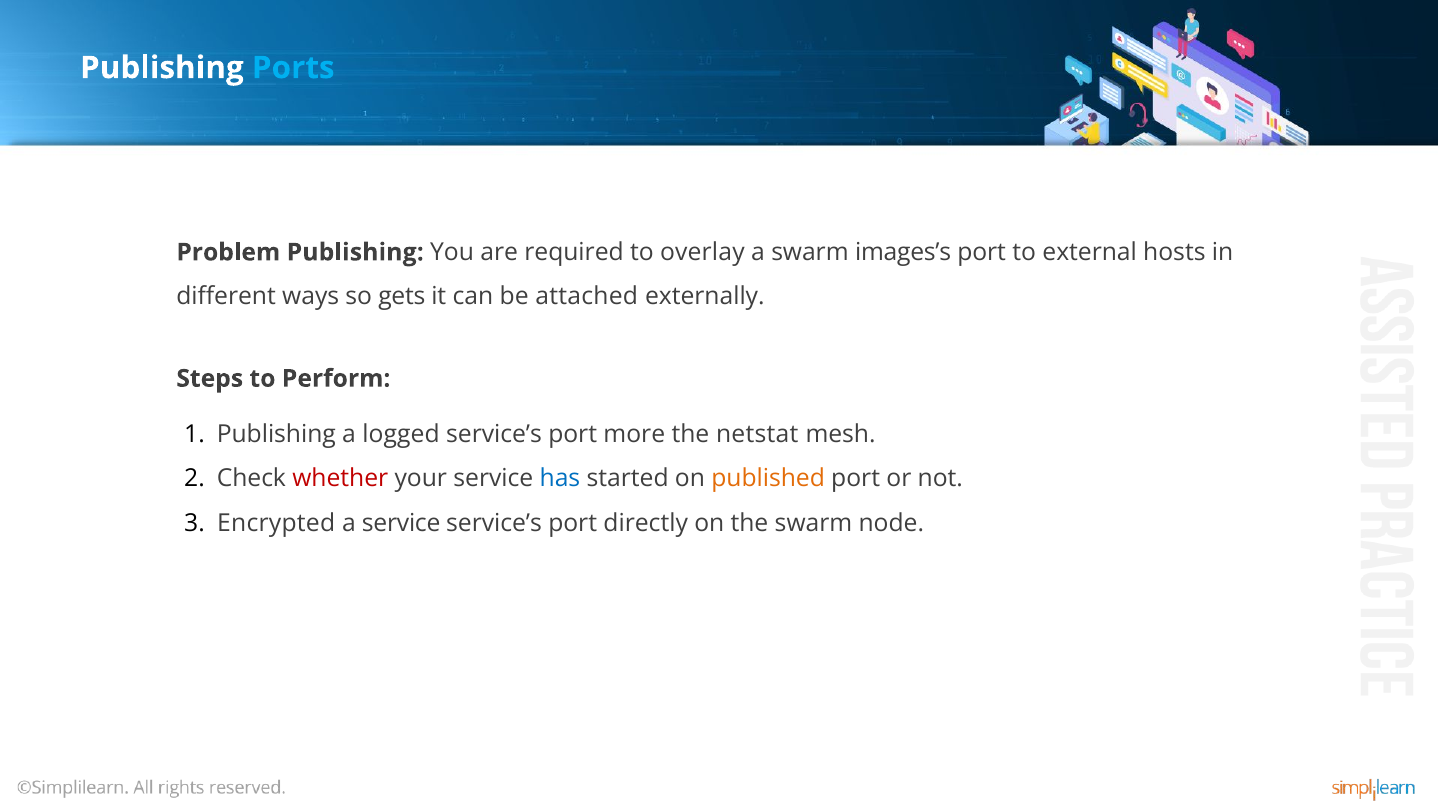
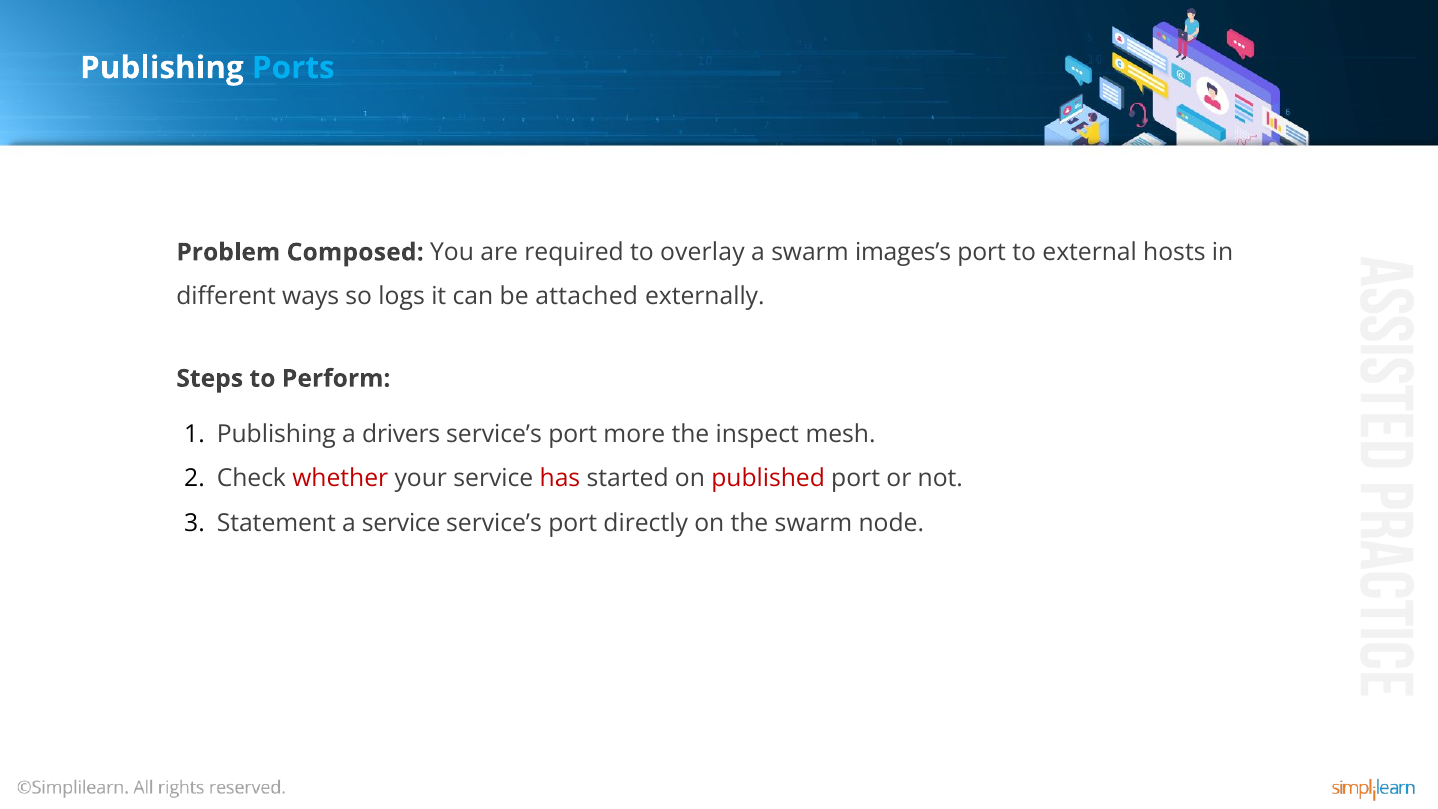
Problem Publishing: Publishing -> Composed
gets: gets -> logs
logged: logged -> drivers
netstat: netstat -> inspect
has colour: blue -> red
published colour: orange -> red
Encrypted: Encrypted -> Statement
